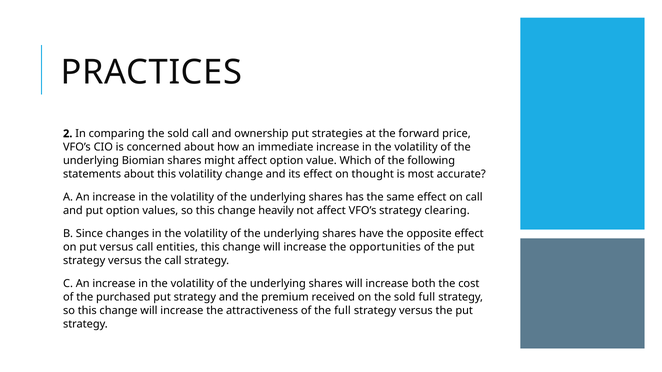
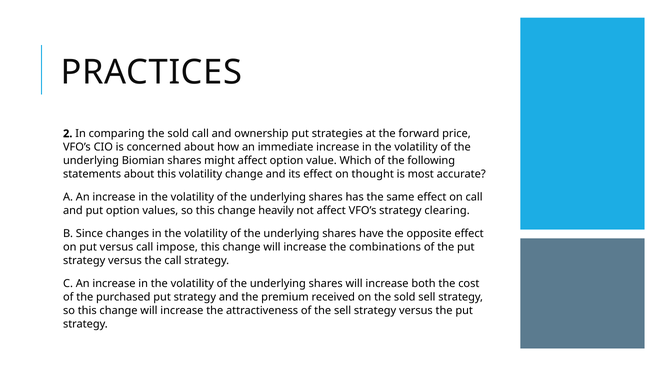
entities: entities -> impose
opportunities: opportunities -> combinations
sold full: full -> sell
the full: full -> sell
